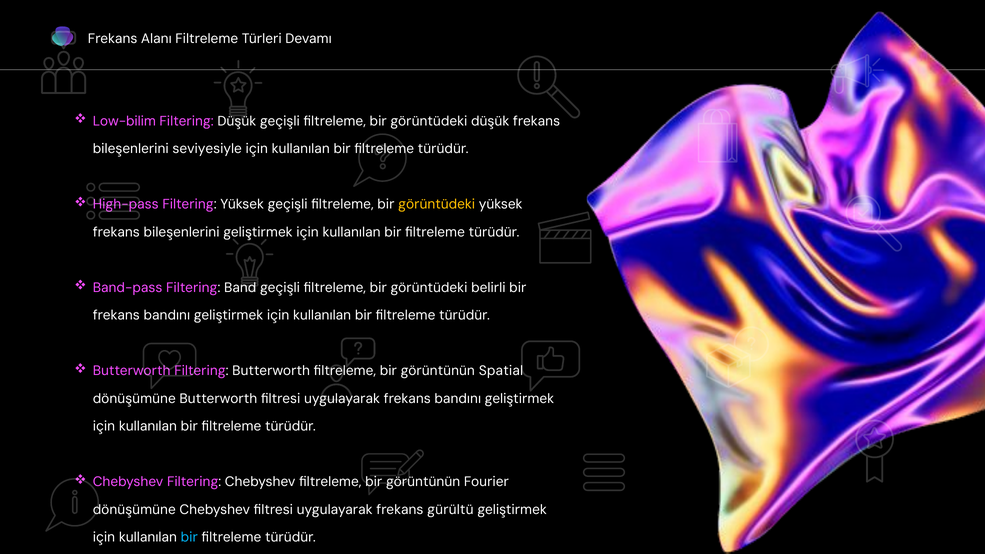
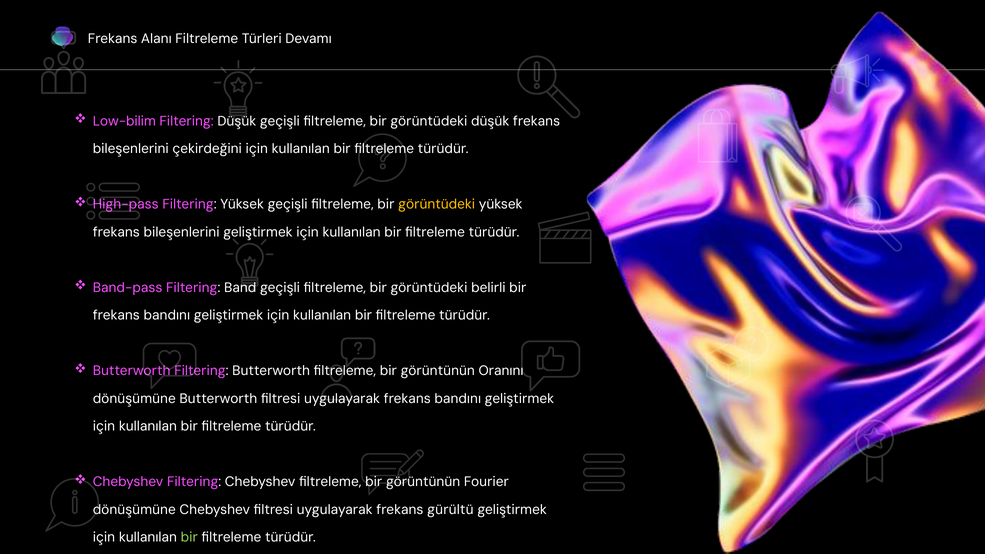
seviyesiyle: seviyesiyle -> çekirdeğini
Spatial: Spatial -> Oranını
bir at (189, 538) colour: light blue -> light green
